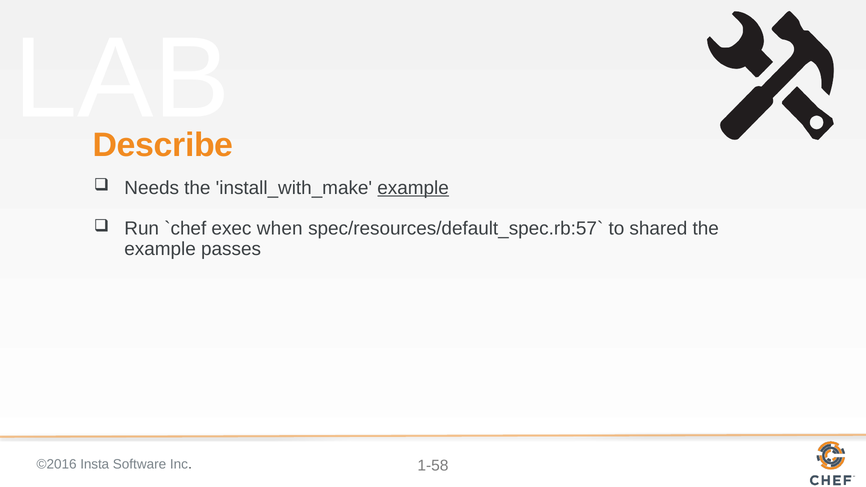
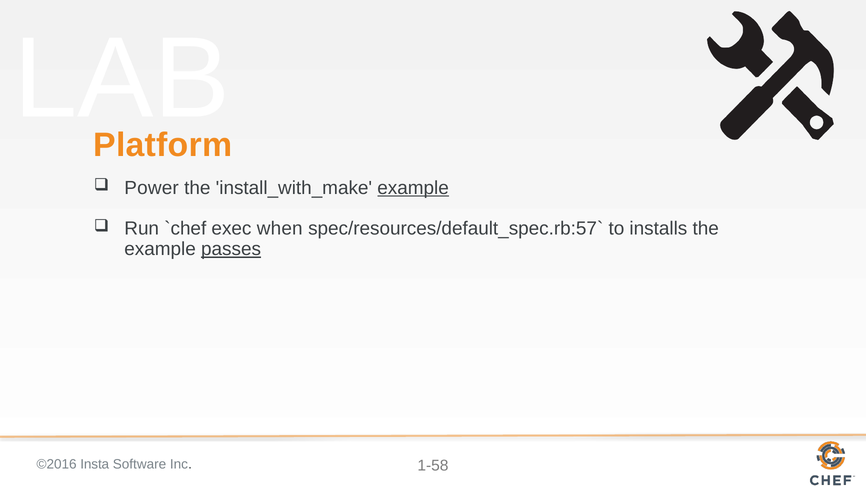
Describe: Describe -> Platform
Needs: Needs -> Power
shared: shared -> installs
passes underline: none -> present
